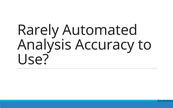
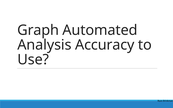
Rarely: Rarely -> Graph
